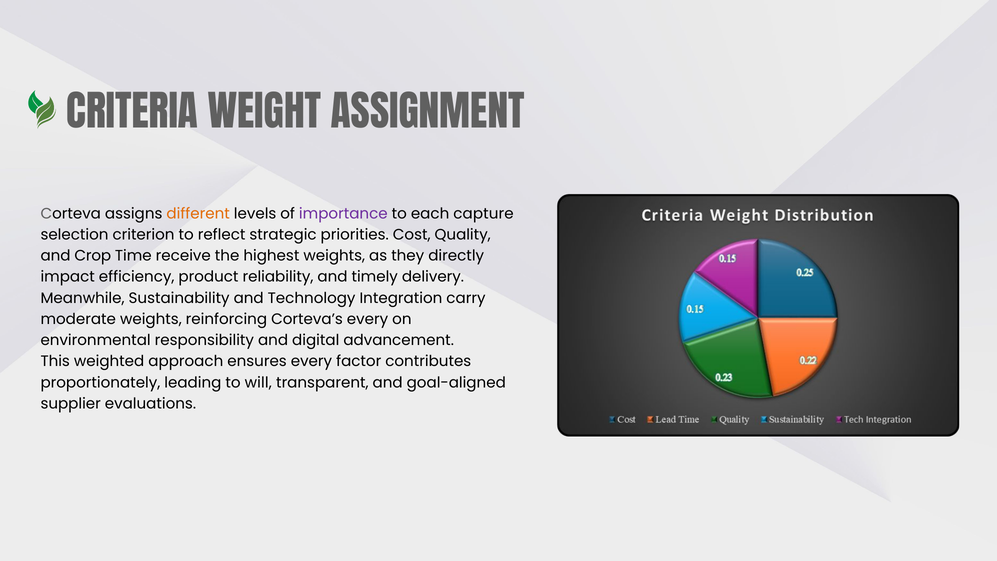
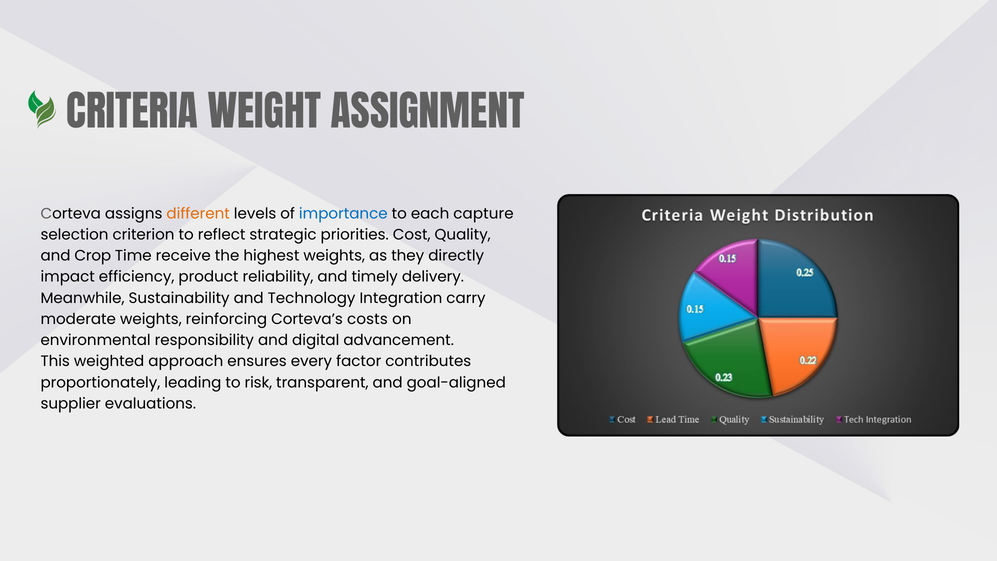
importance colour: purple -> blue
Corteva’s every: every -> costs
will: will -> risk
